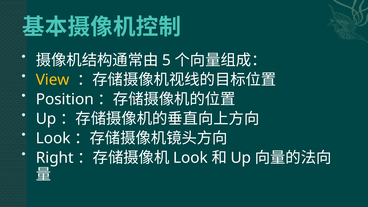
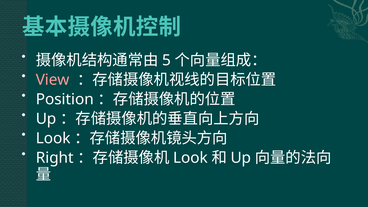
View colour: yellow -> pink
